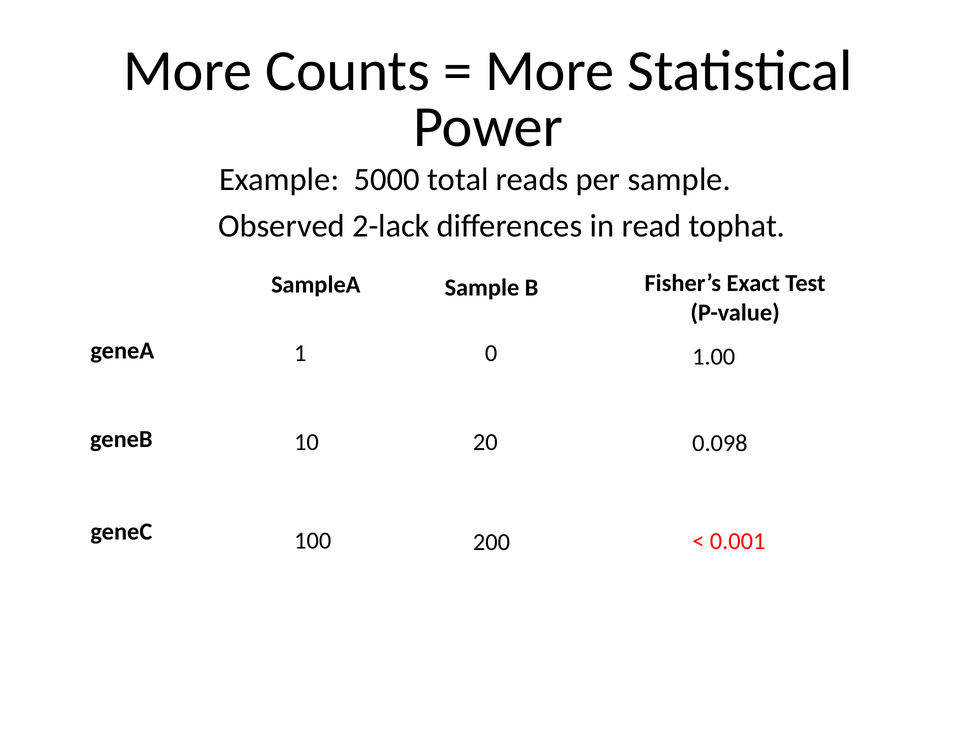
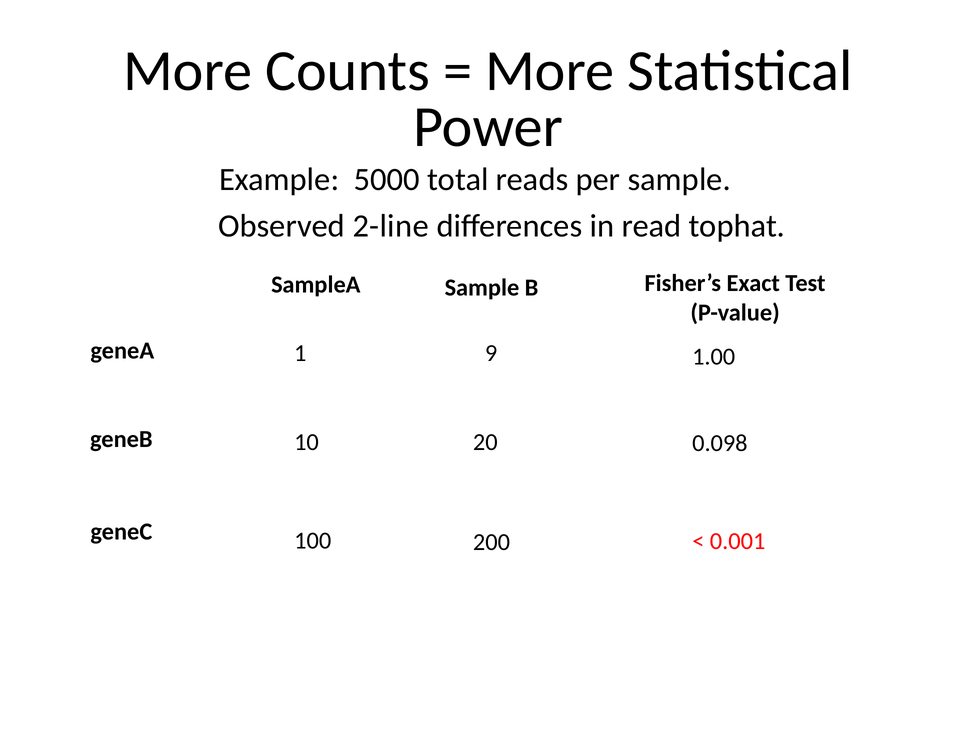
2-lack: 2-lack -> 2-line
0: 0 -> 9
